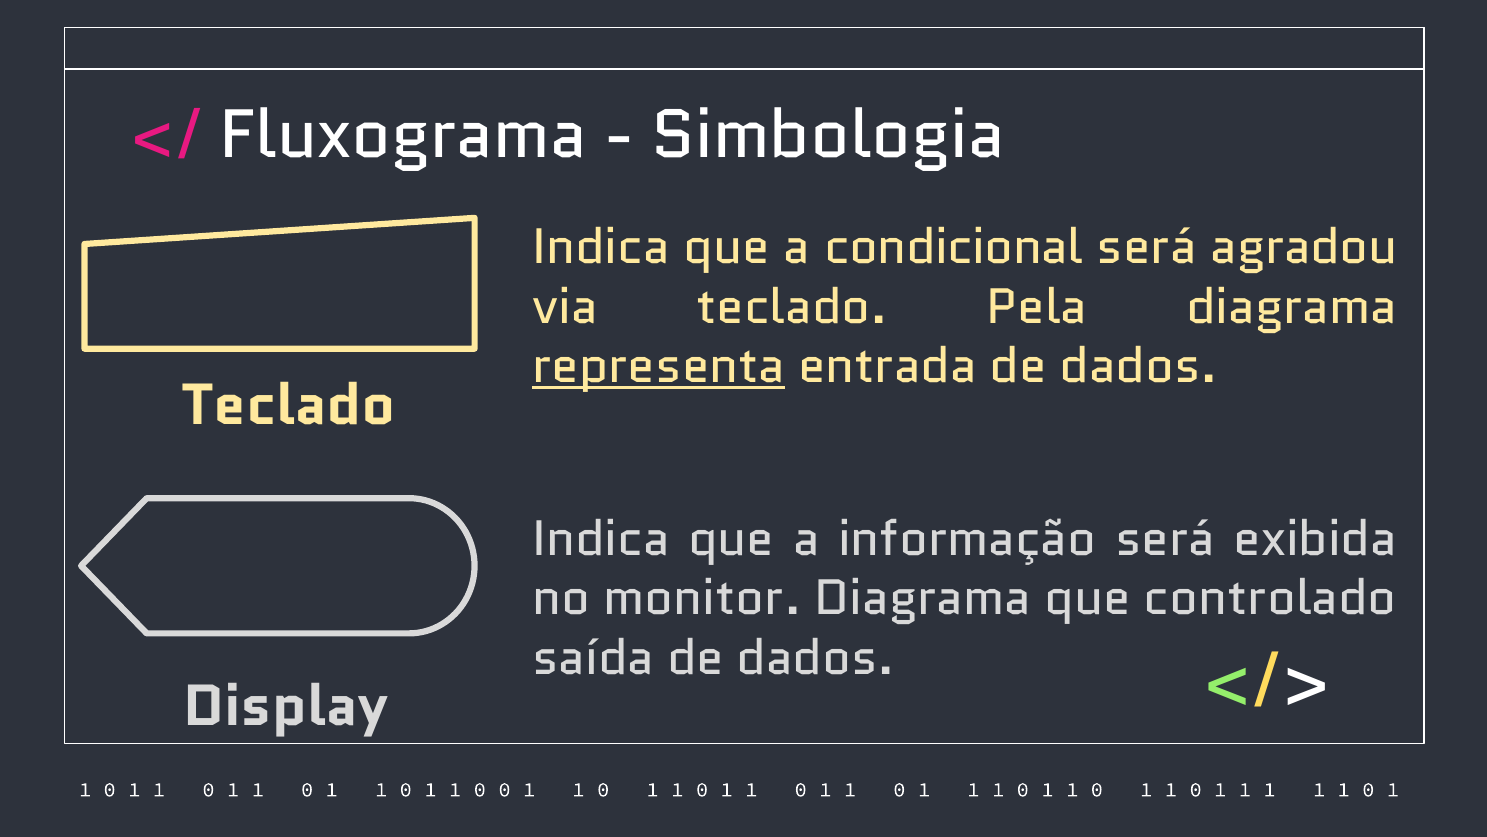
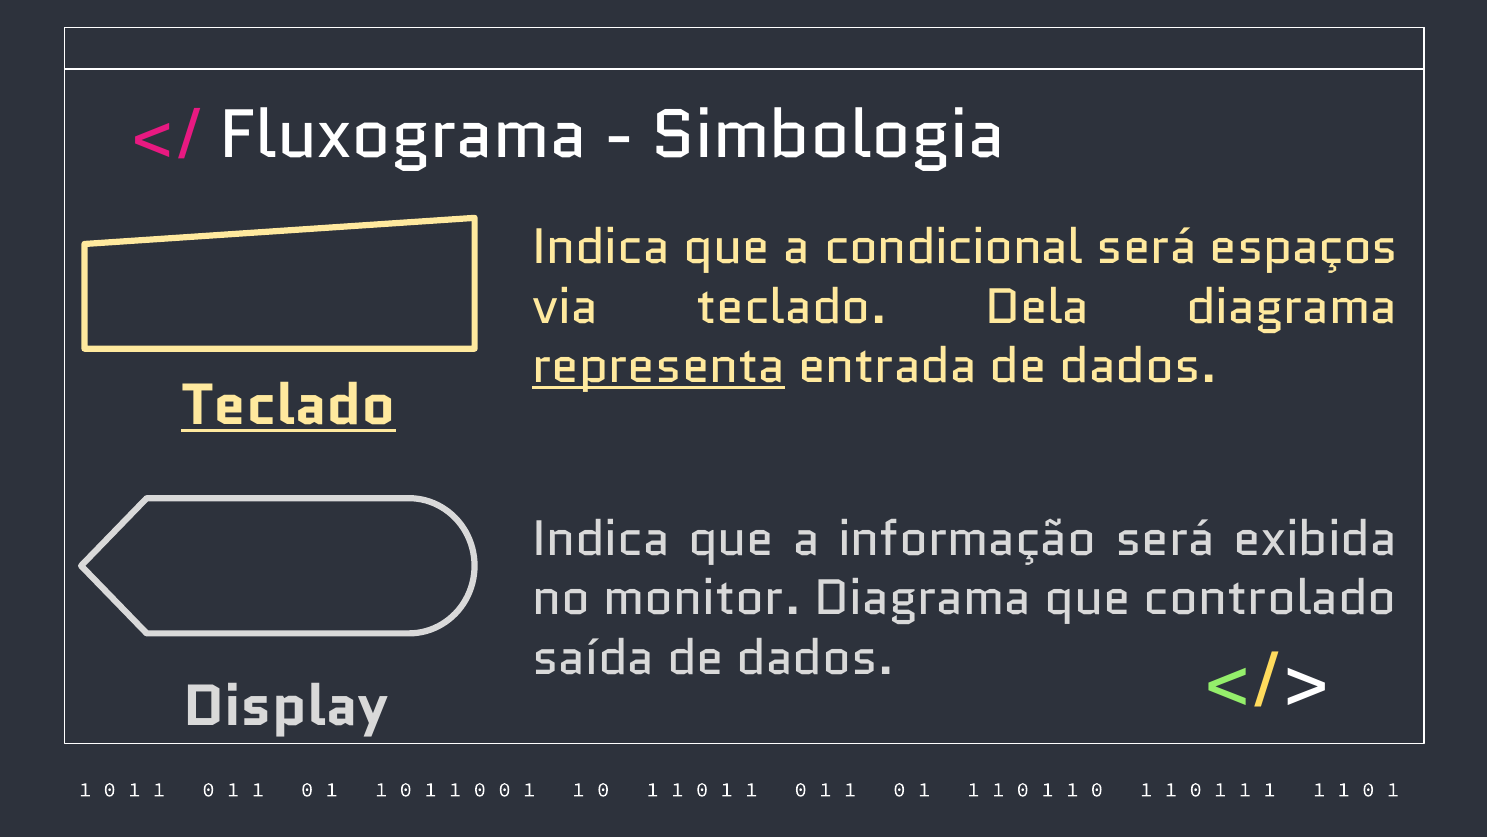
agradou: agradou -> espaços
Pela: Pela -> Dela
Teclado at (289, 405) underline: none -> present
